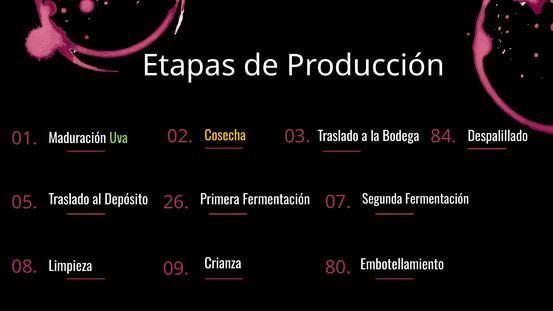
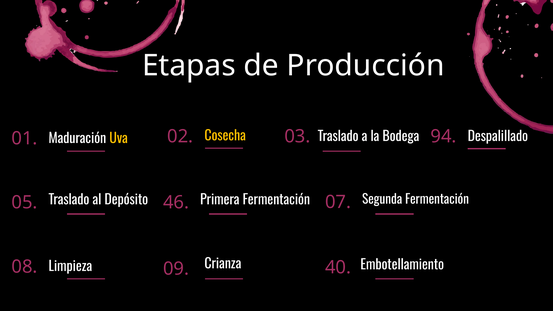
84: 84 -> 94
Uva colour: light green -> yellow
26: 26 -> 46
80: 80 -> 40
